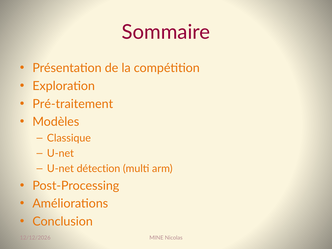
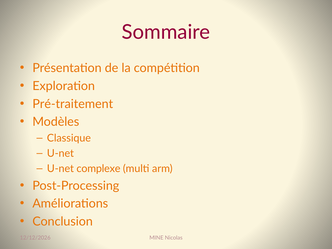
détection: détection -> complexe
